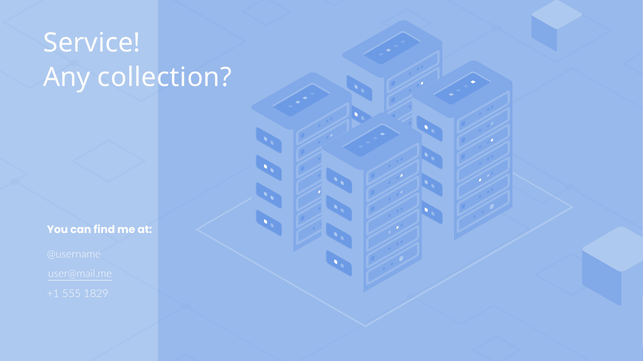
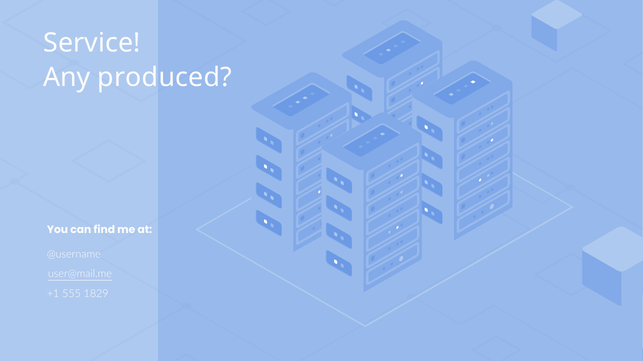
collection: collection -> produced
